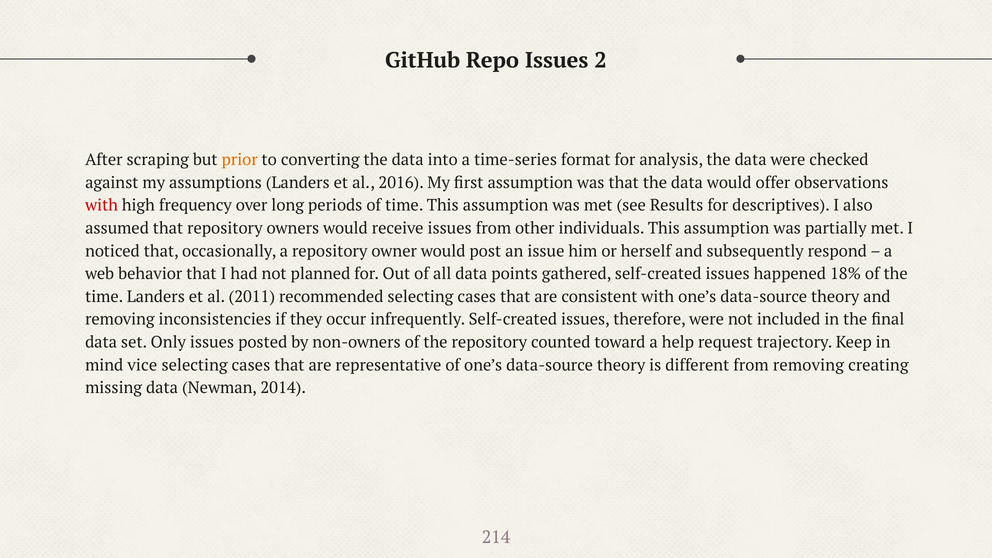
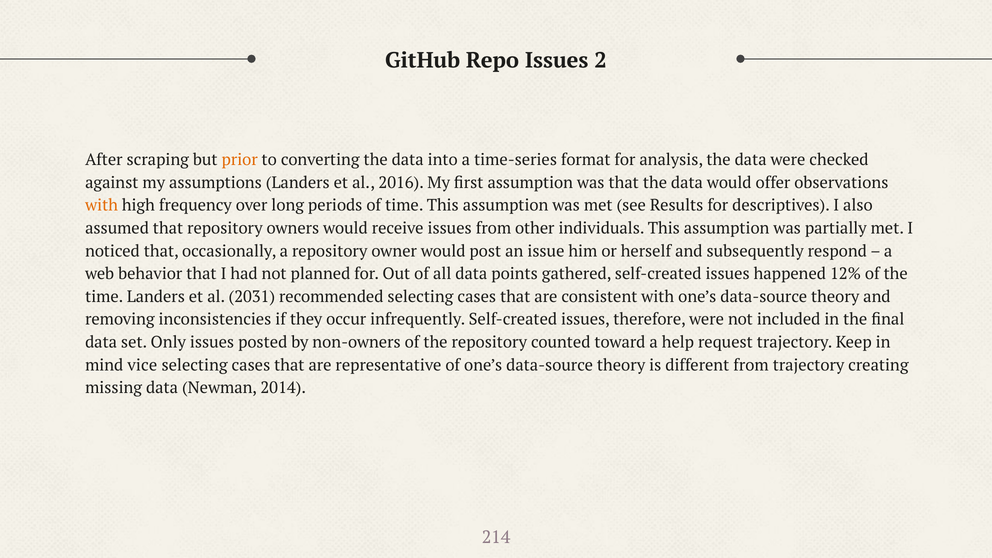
with at (102, 205) colour: red -> orange
18%: 18% -> 12%
2011: 2011 -> 2031
from removing: removing -> trajectory
